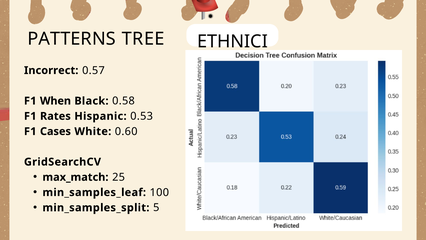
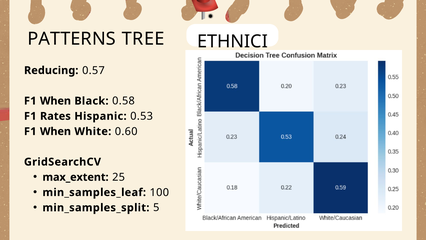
Incorrect: Incorrect -> Reducing
Cases at (55, 131): Cases -> When
max_match: max_match -> max_extent
